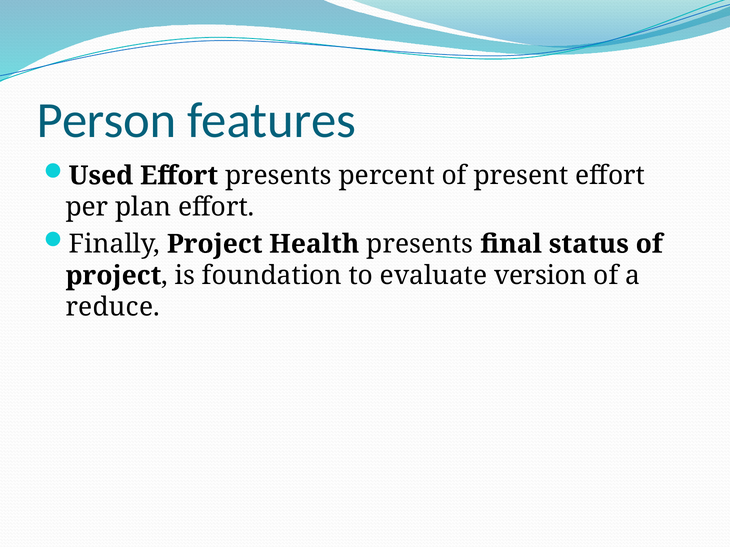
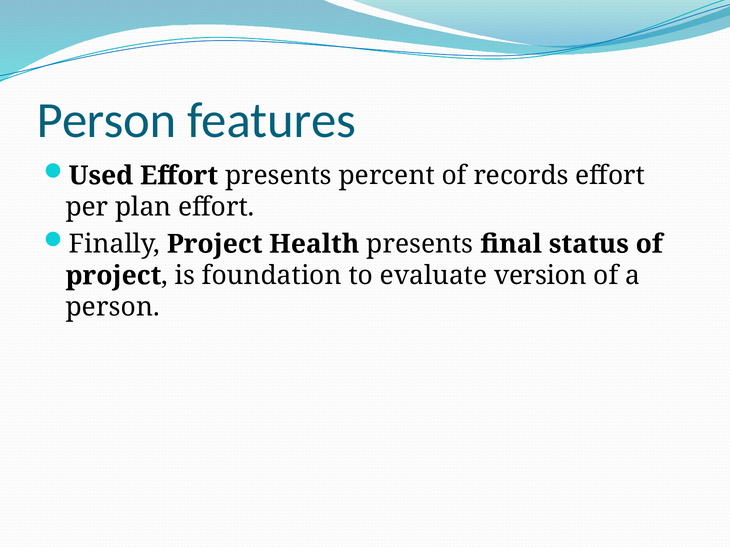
present: present -> records
reduce at (113, 307): reduce -> person
